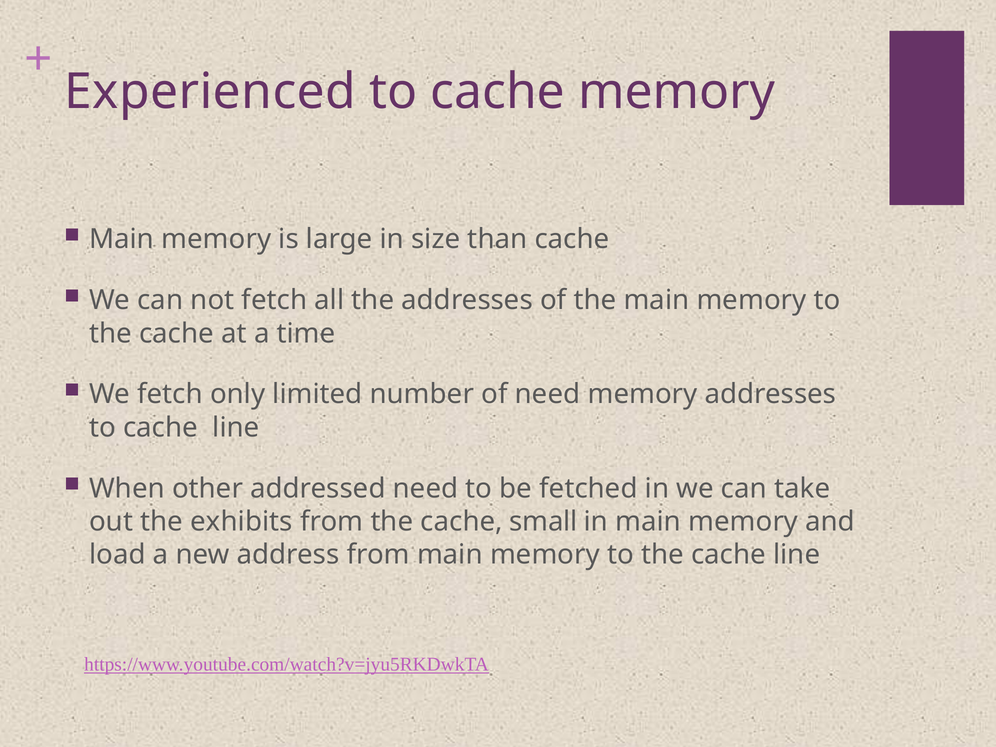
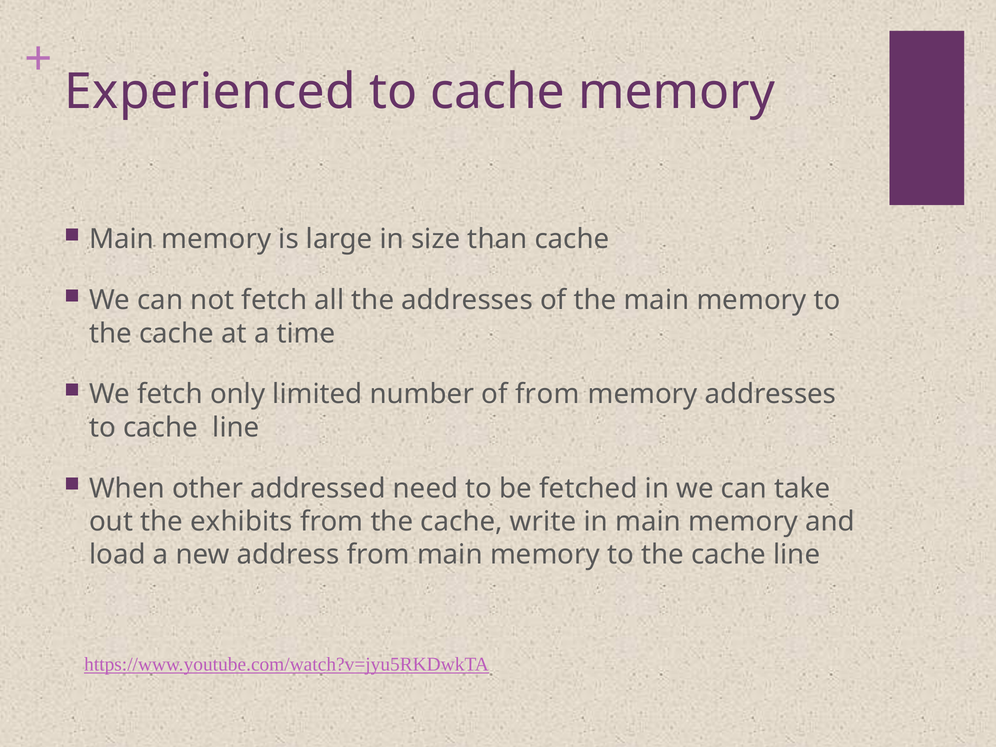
of need: need -> from
small: small -> write
